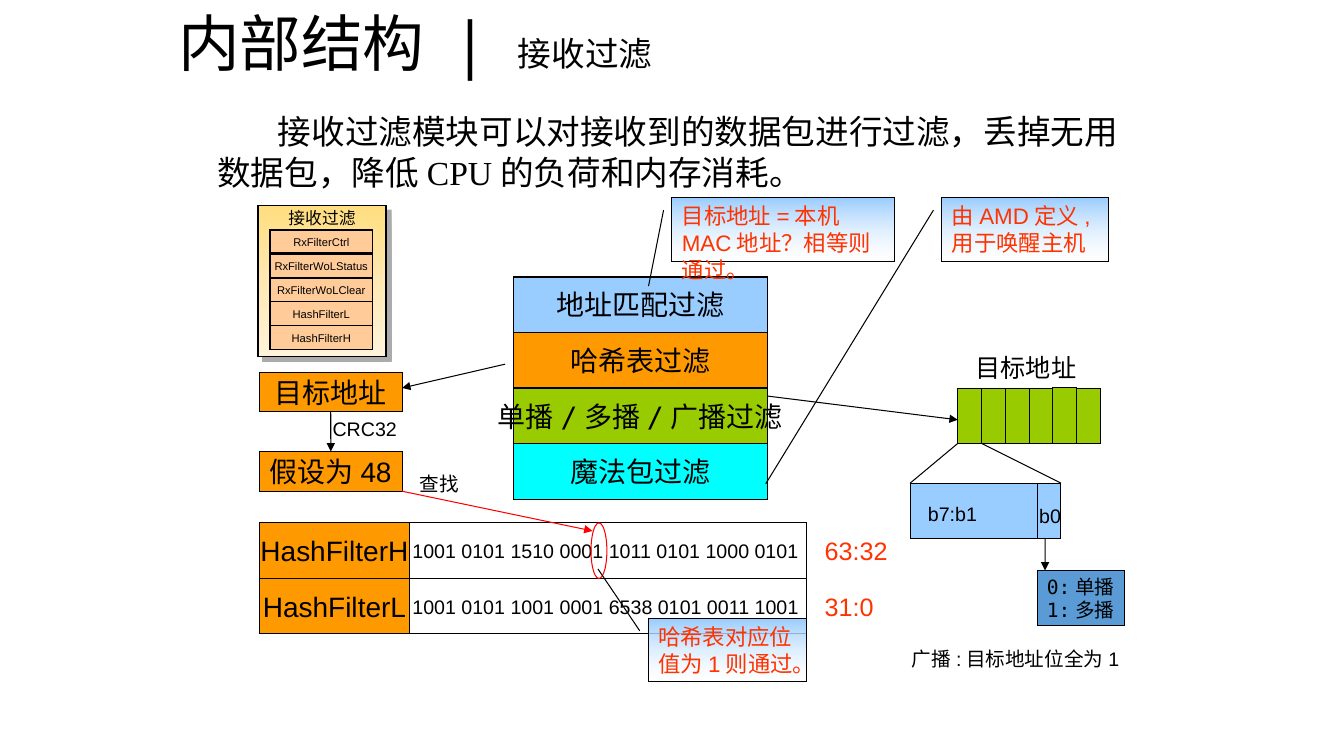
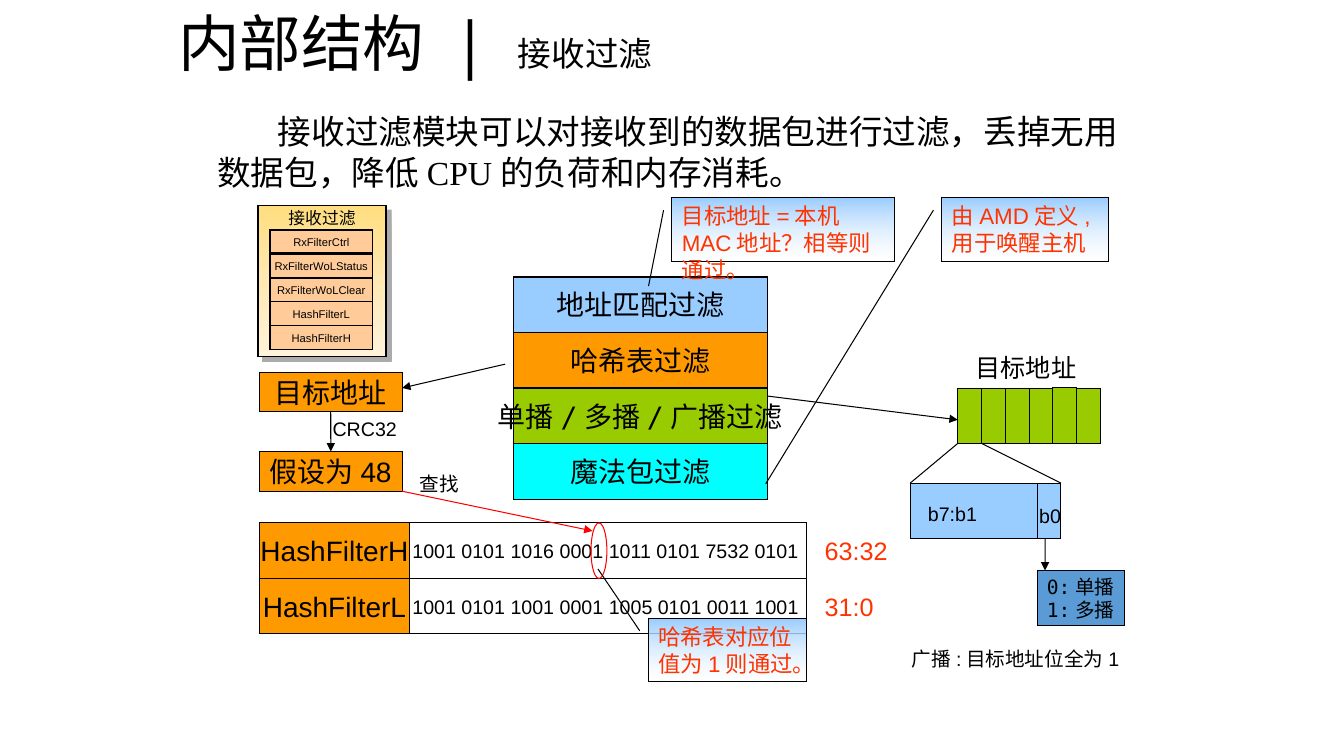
1510: 1510 -> 1016
1000: 1000 -> 7532
6538: 6538 -> 1005
